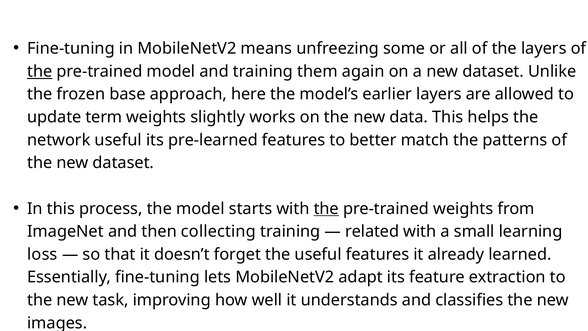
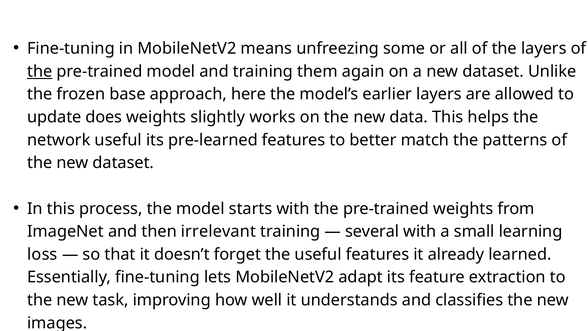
term: term -> does
the at (326, 208) underline: present -> none
collecting: collecting -> irrelevant
related: related -> several
